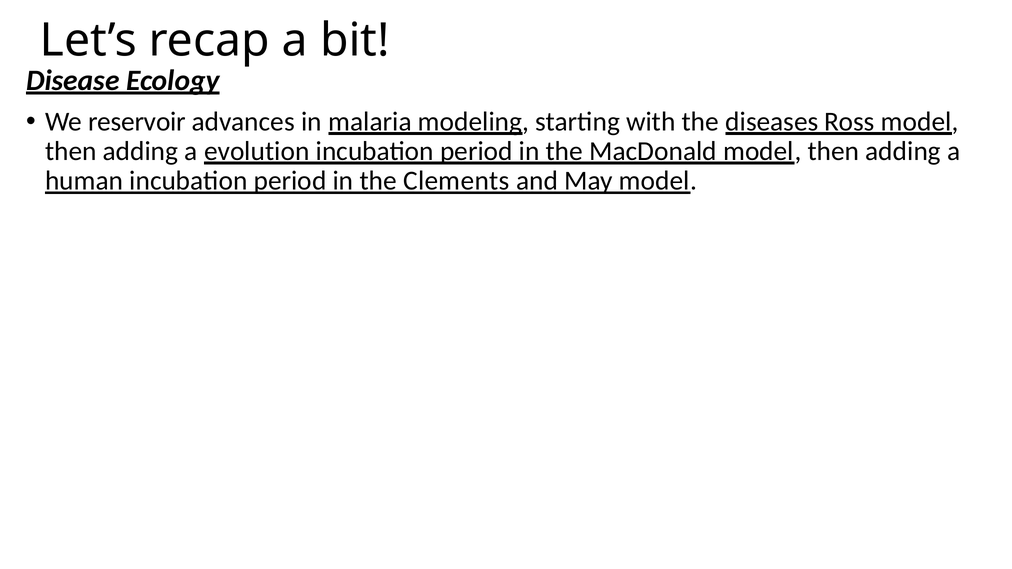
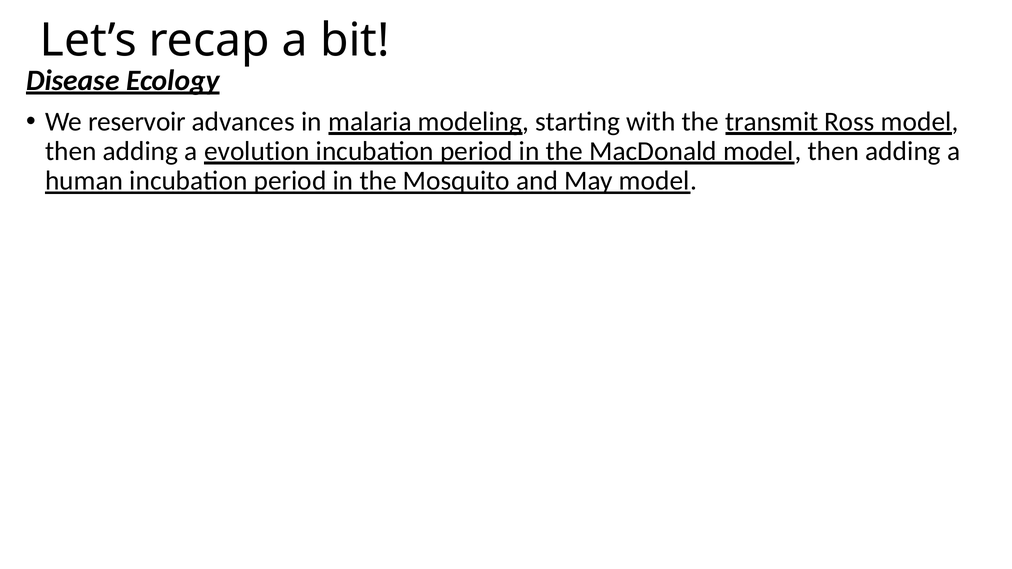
the diseases: diseases -> transmit
in the Clements: Clements -> Mosquito
